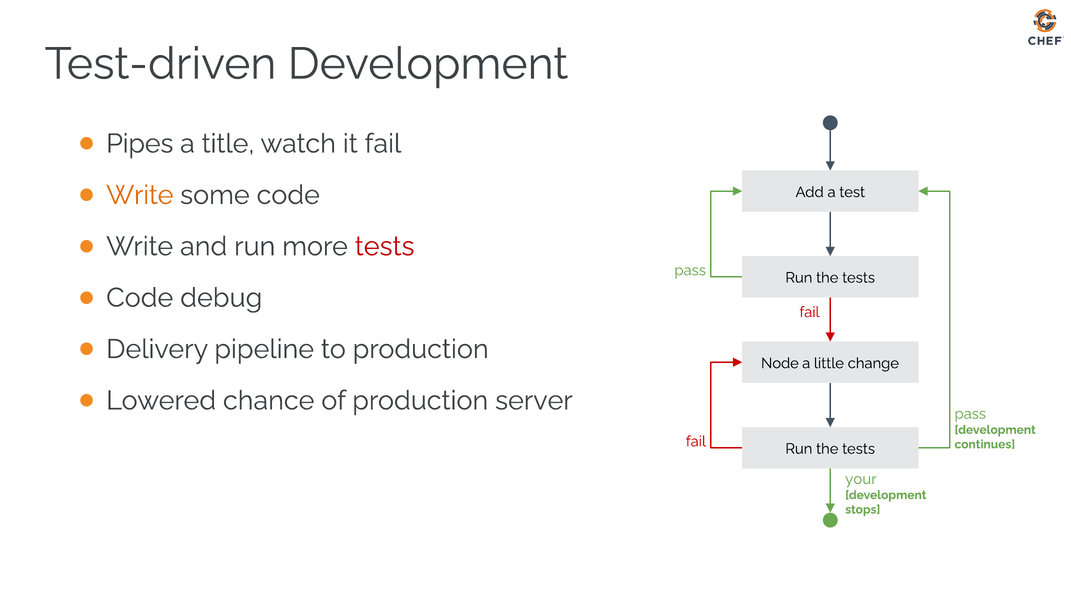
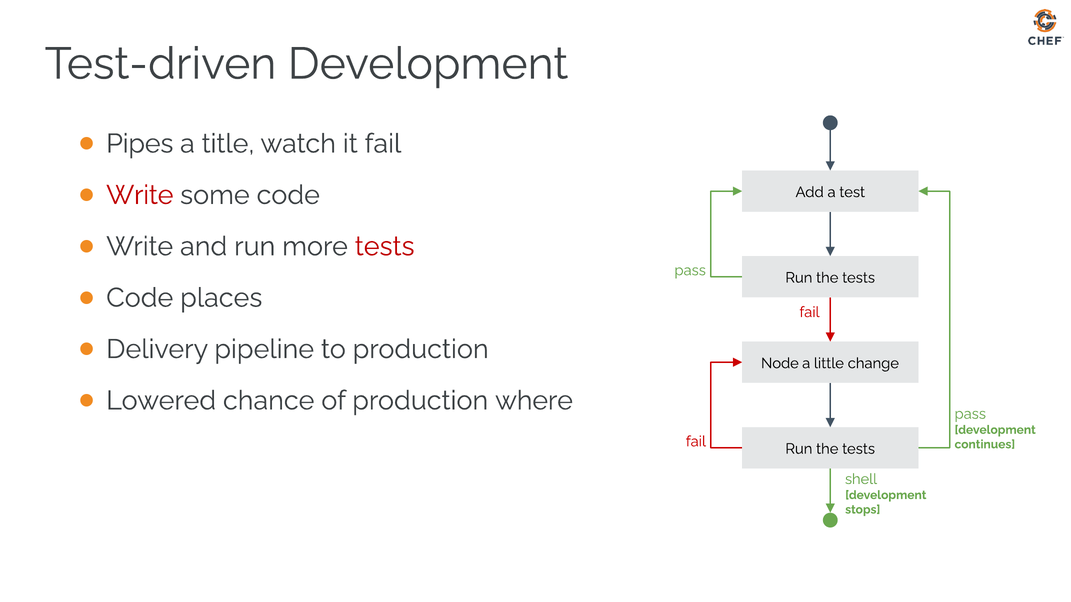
Write at (140, 195) colour: orange -> red
debug: debug -> places
server: server -> where
your: your -> shell
